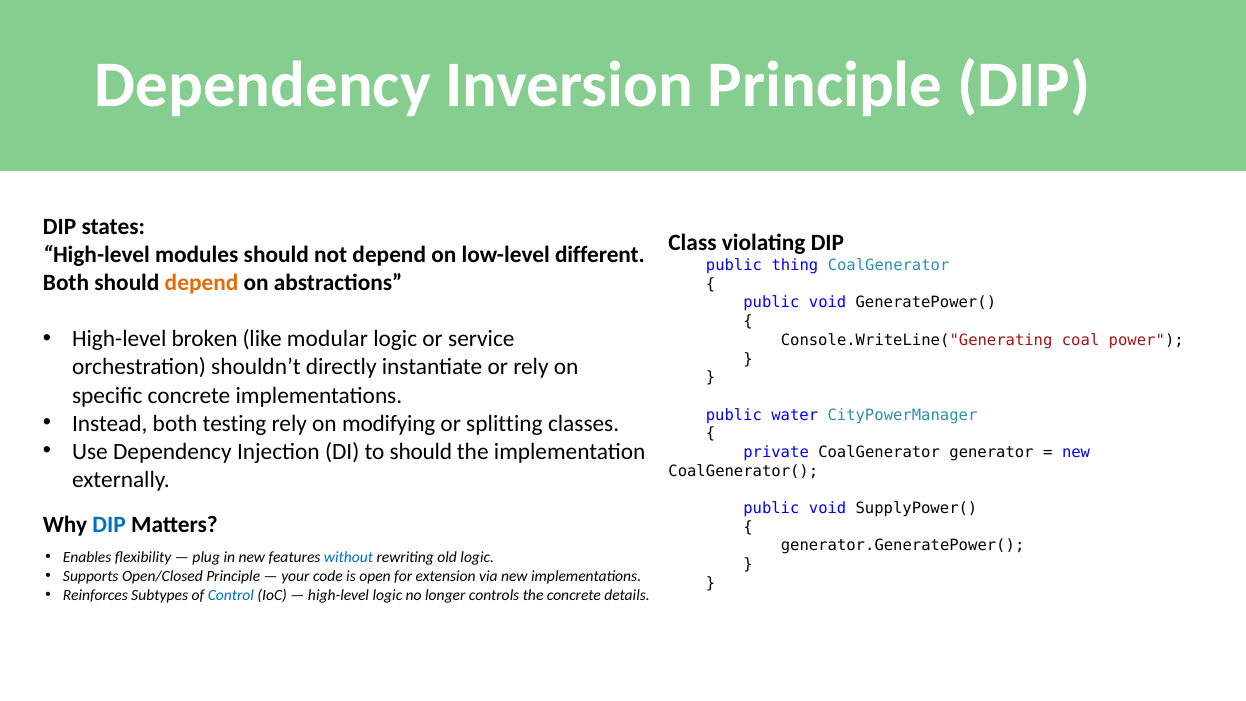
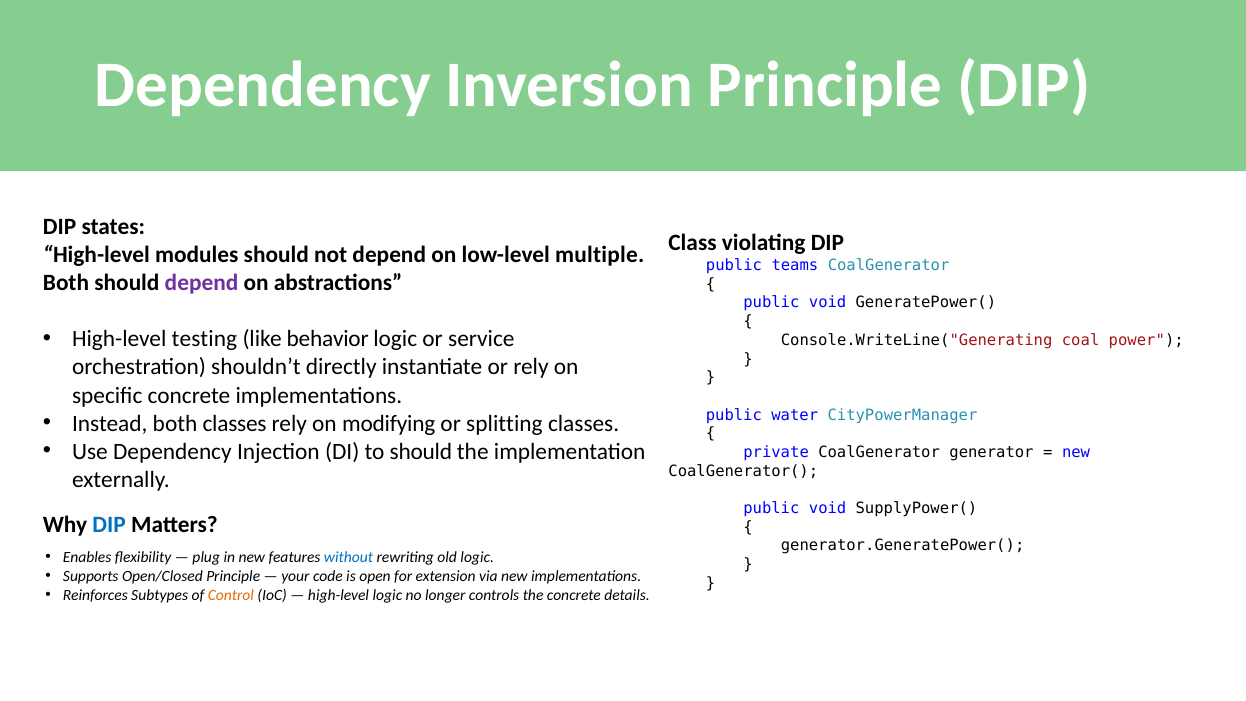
different: different -> multiple
thing: thing -> teams
depend at (202, 283) colour: orange -> purple
broken: broken -> testing
modular: modular -> behavior
both testing: testing -> classes
Control colour: blue -> orange
